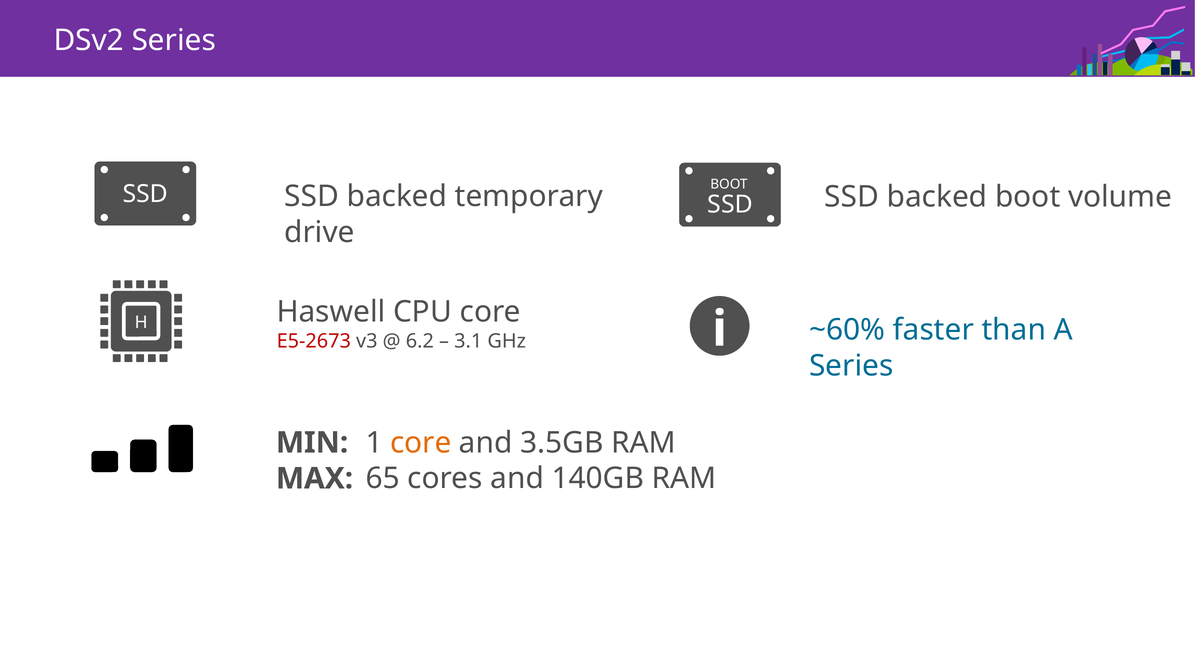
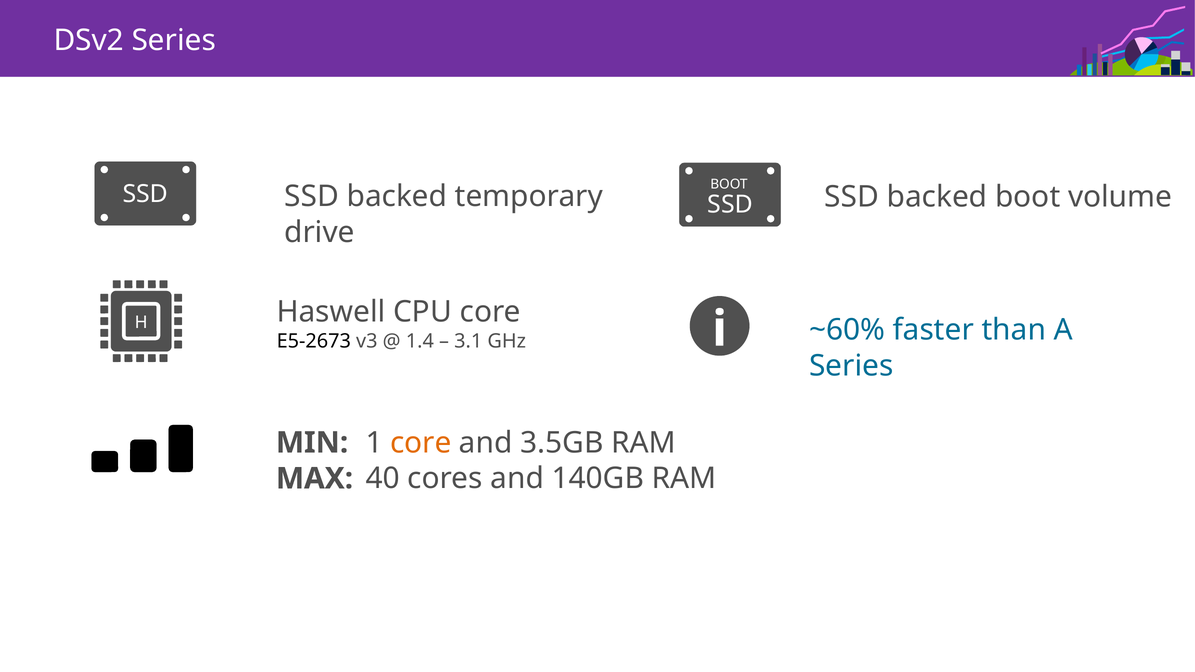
E5-2673 colour: red -> black
6.2: 6.2 -> 1.4
65: 65 -> 40
